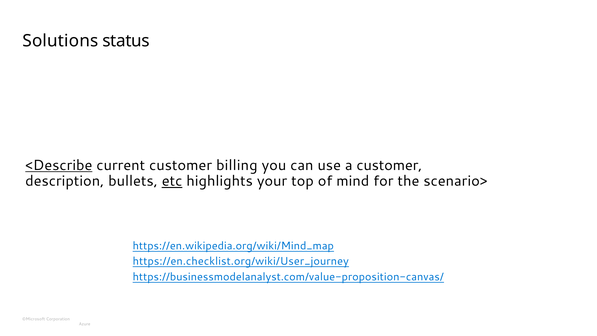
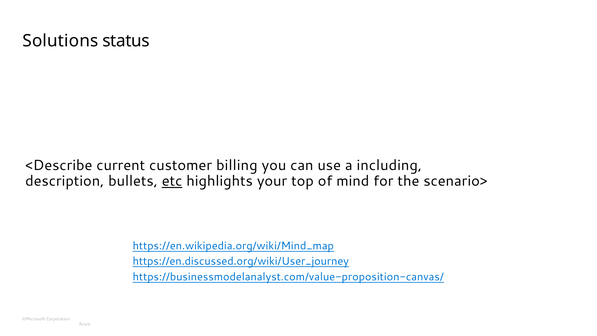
<Describe underline: present -> none
a customer: customer -> including
https://en.checklist.org/wiki/User_journey: https://en.checklist.org/wiki/User_journey -> https://en.discussed.org/wiki/User_journey
